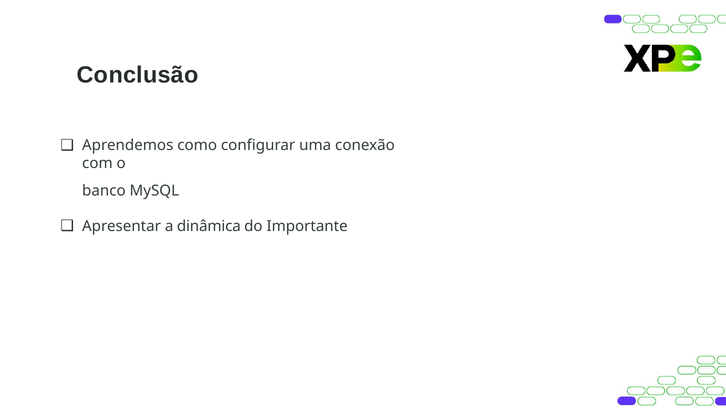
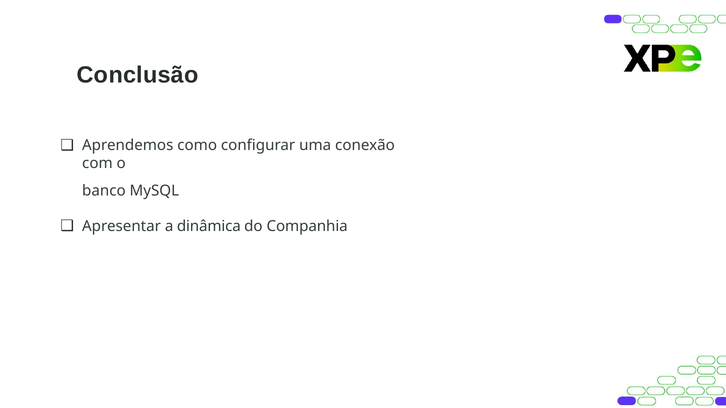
Importante: Importante -> Companhia
